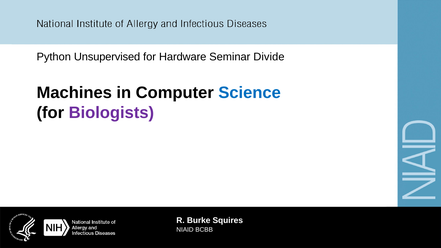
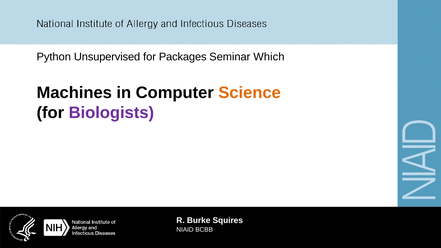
Hardware: Hardware -> Packages
Divide: Divide -> Which
Science colour: blue -> orange
